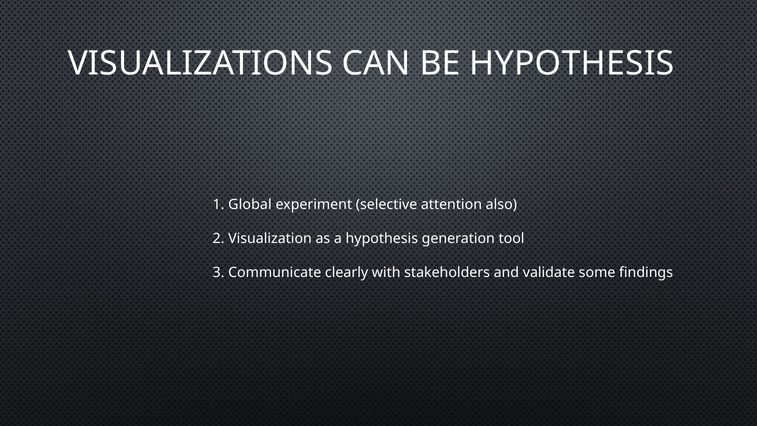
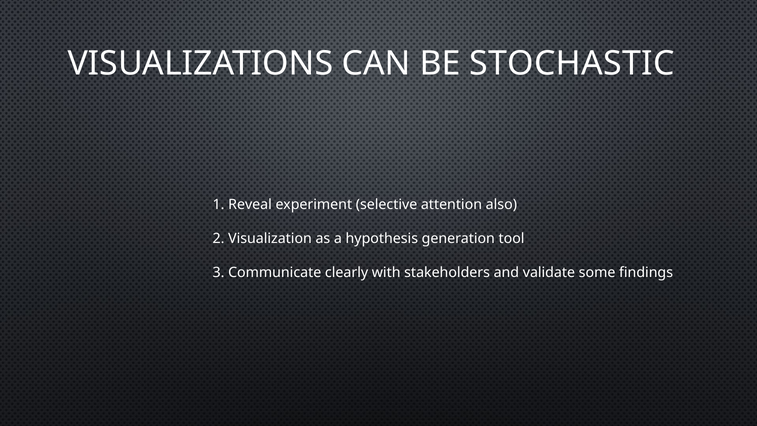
BE HYPOTHESIS: HYPOTHESIS -> STOCHASTIC
Global: Global -> Reveal
